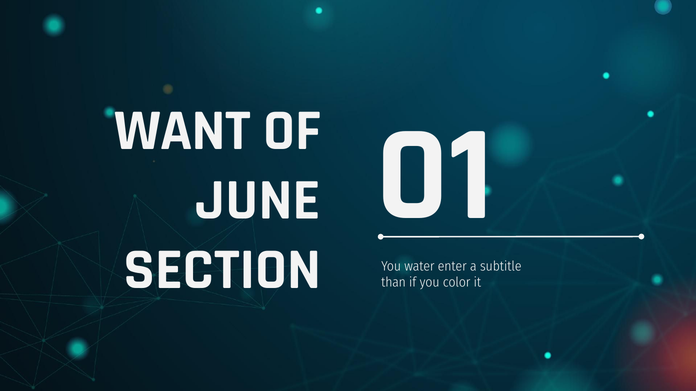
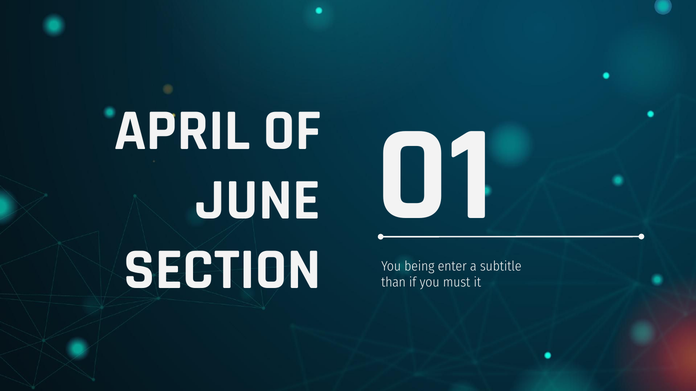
WANT: WANT -> APRIL
water: water -> being
color: color -> must
